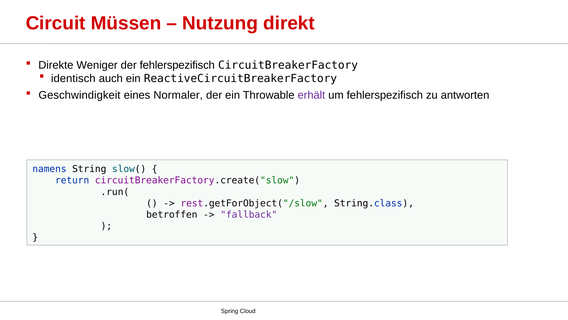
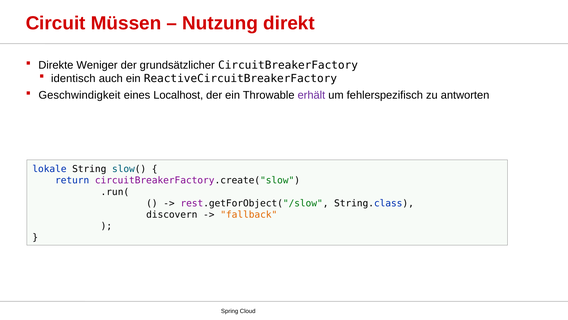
der fehlerspezifisch: fehlerspezifisch -> grundsätzlicher
Normaler: Normaler -> Localhost
namens: namens -> lokale
betroffen: betroffen -> discovern
fallback colour: purple -> orange
